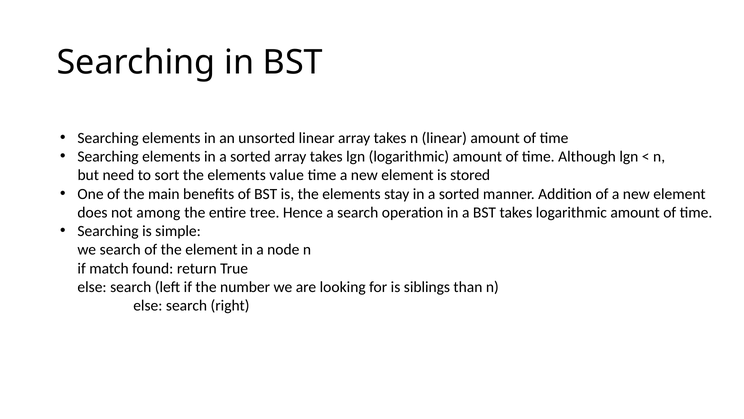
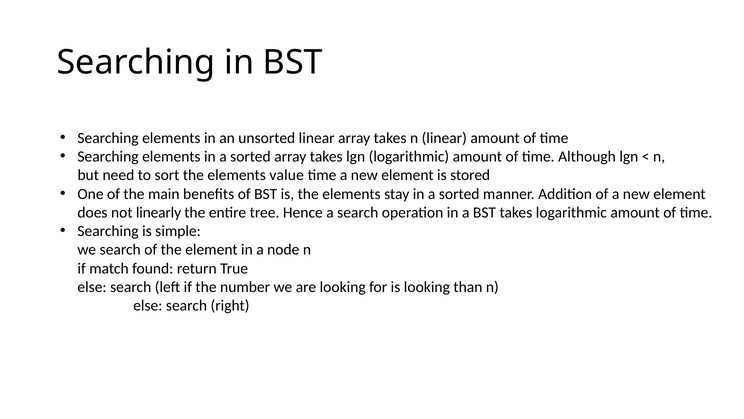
among: among -> linearly
is siblings: siblings -> looking
